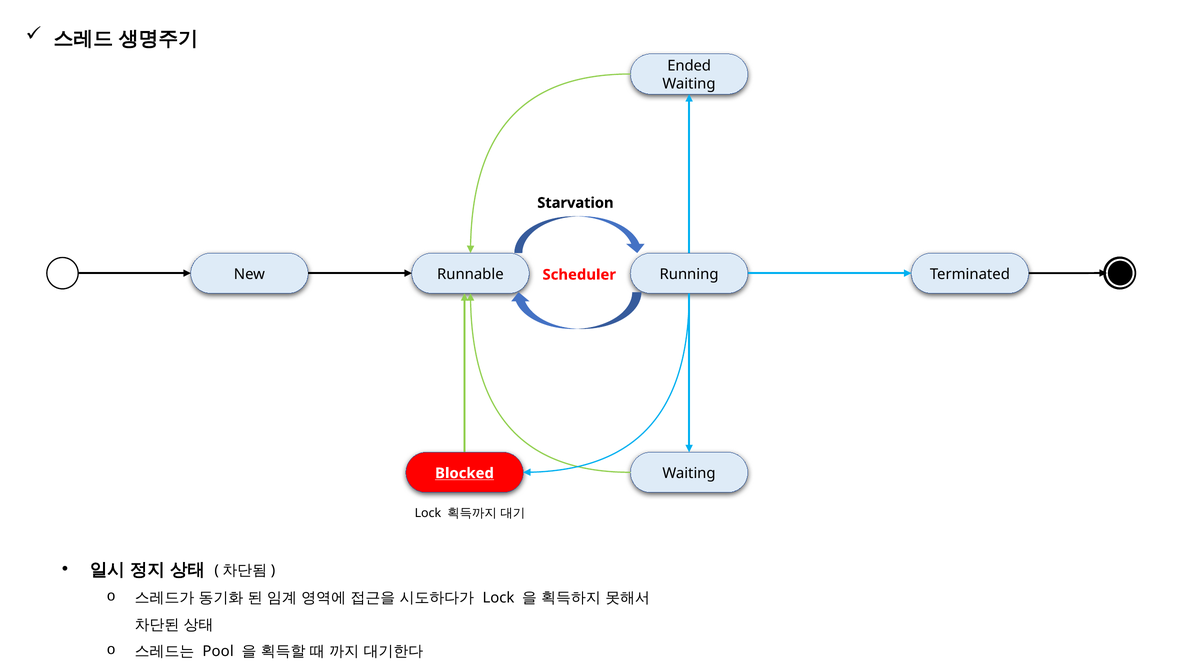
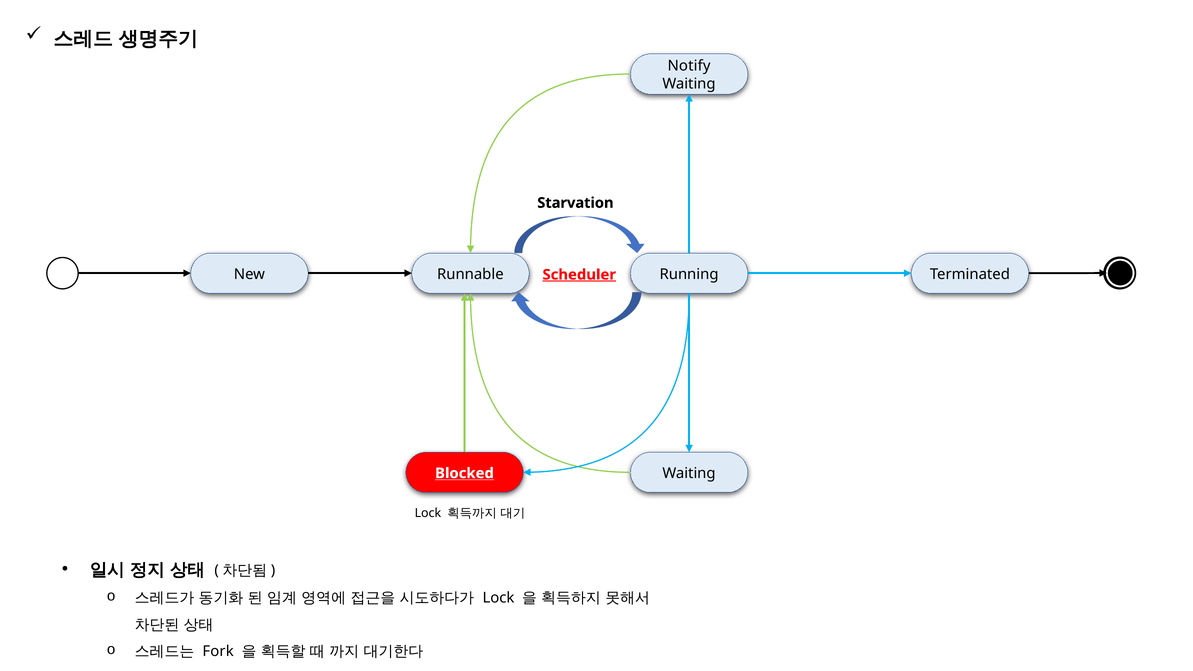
Ended: Ended -> Notify
Scheduler underline: none -> present
Pool: Pool -> Fork
